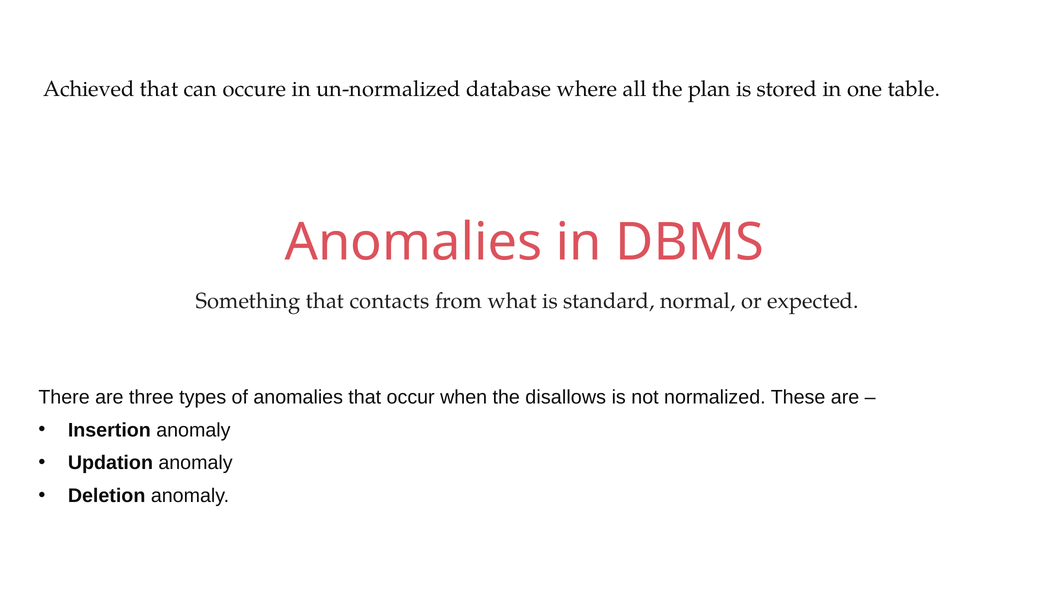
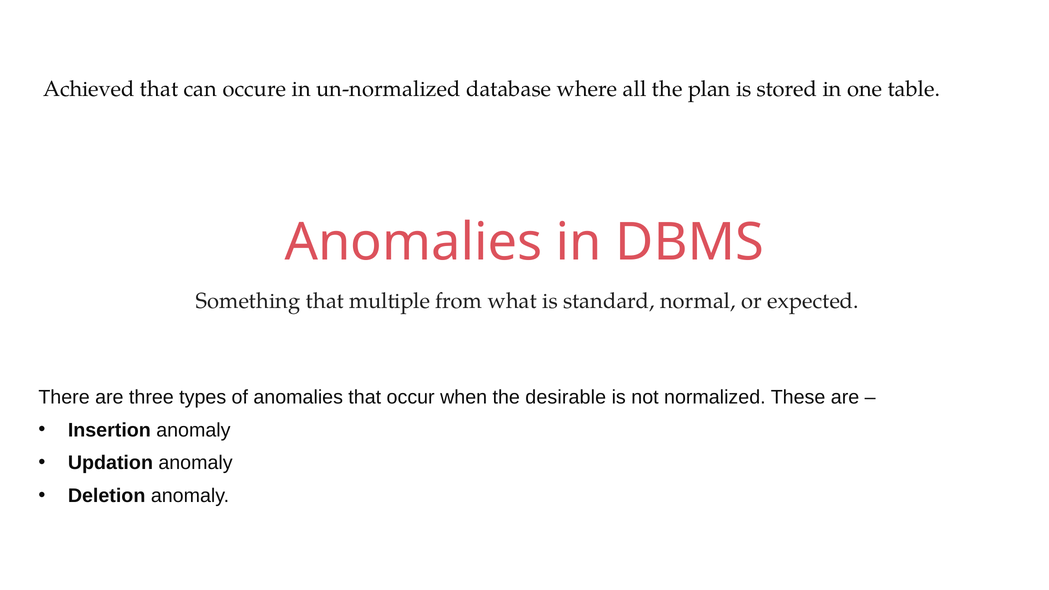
contacts: contacts -> multiple
disallows: disallows -> desirable
